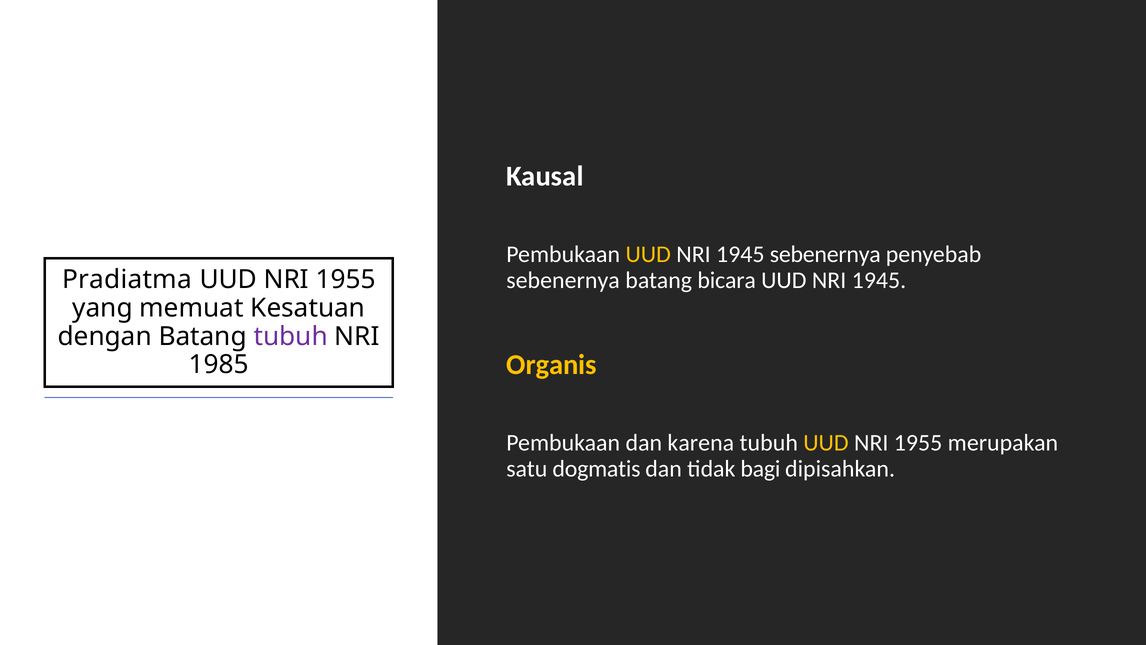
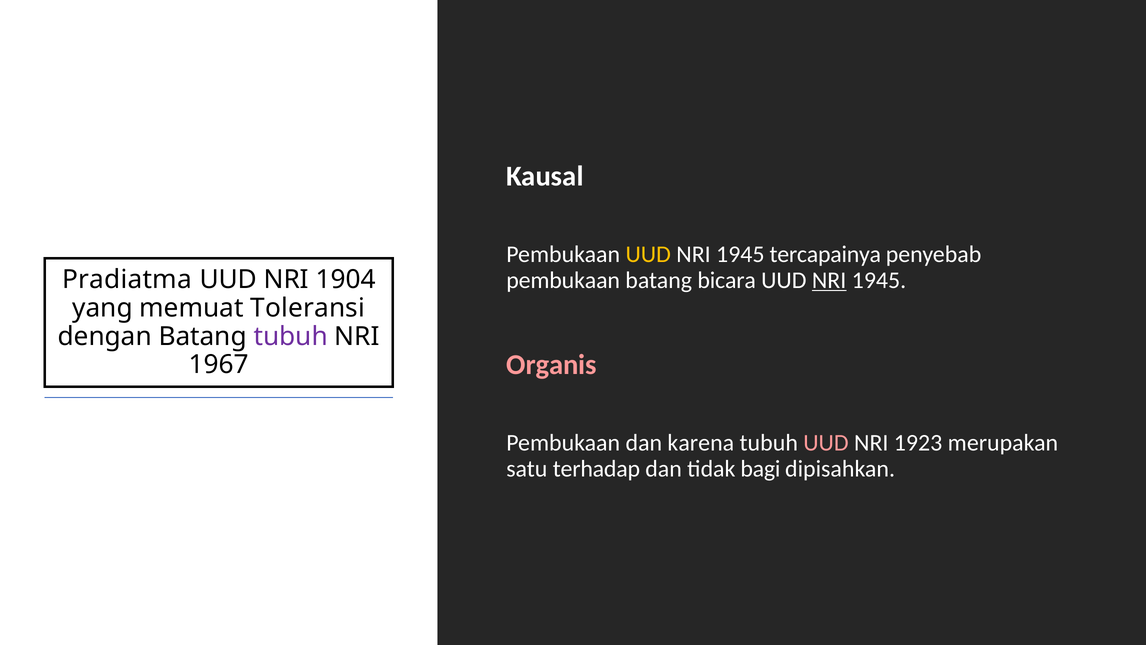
1945 sebenernya: sebenernya -> tercapainya
sebenernya at (563, 280): sebenernya -> pembukaan
NRI at (829, 280) underline: none -> present
1955 at (346, 280): 1955 -> 1904
Kesatuan: Kesatuan -> Toleransi
Organis colour: yellow -> pink
1985: 1985 -> 1967
UUD at (826, 443) colour: yellow -> pink
1955 at (918, 443): 1955 -> 1923
dogmatis: dogmatis -> terhadap
